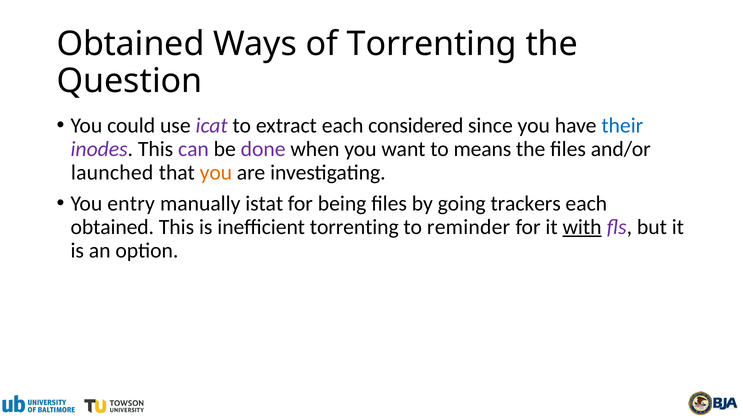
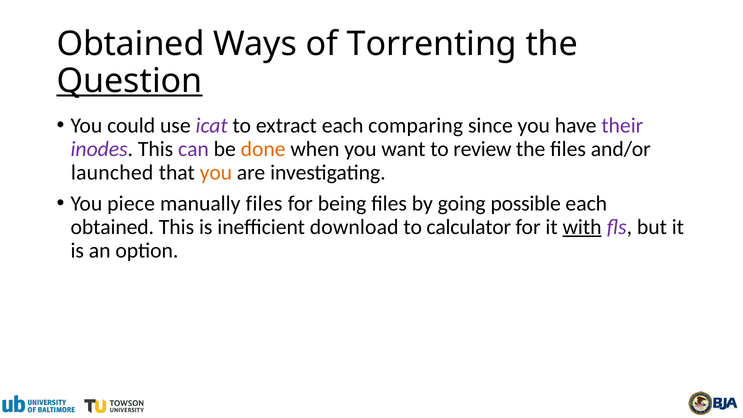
Question underline: none -> present
considered: considered -> comparing
their colour: blue -> purple
done colour: purple -> orange
means: means -> review
entry: entry -> piece
manually istat: istat -> files
trackers: trackers -> possible
inefficient torrenting: torrenting -> download
reminder: reminder -> calculator
